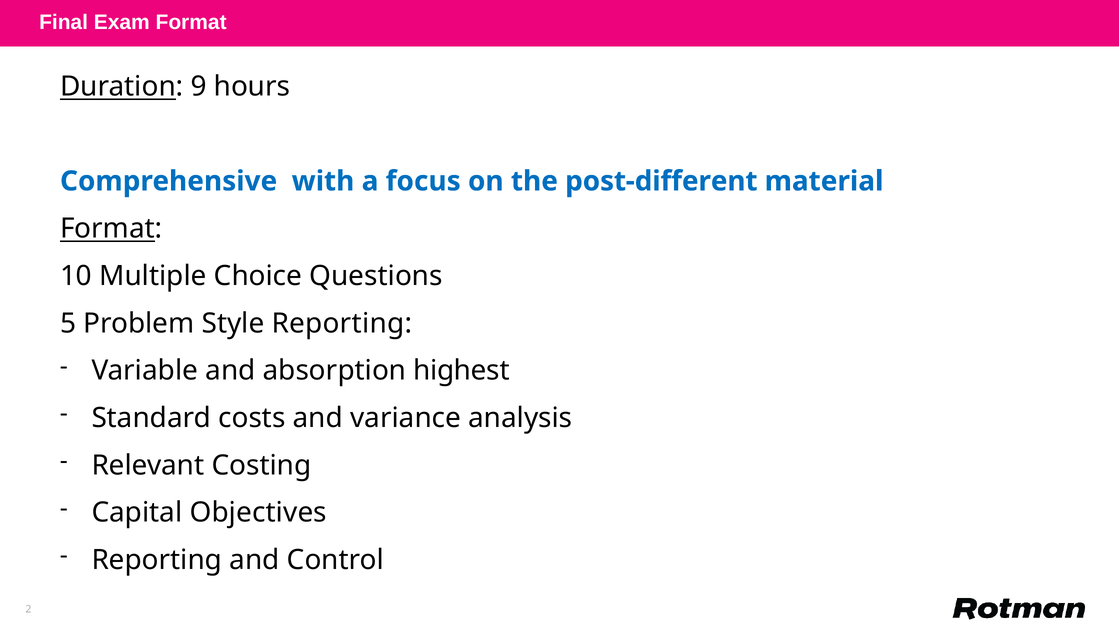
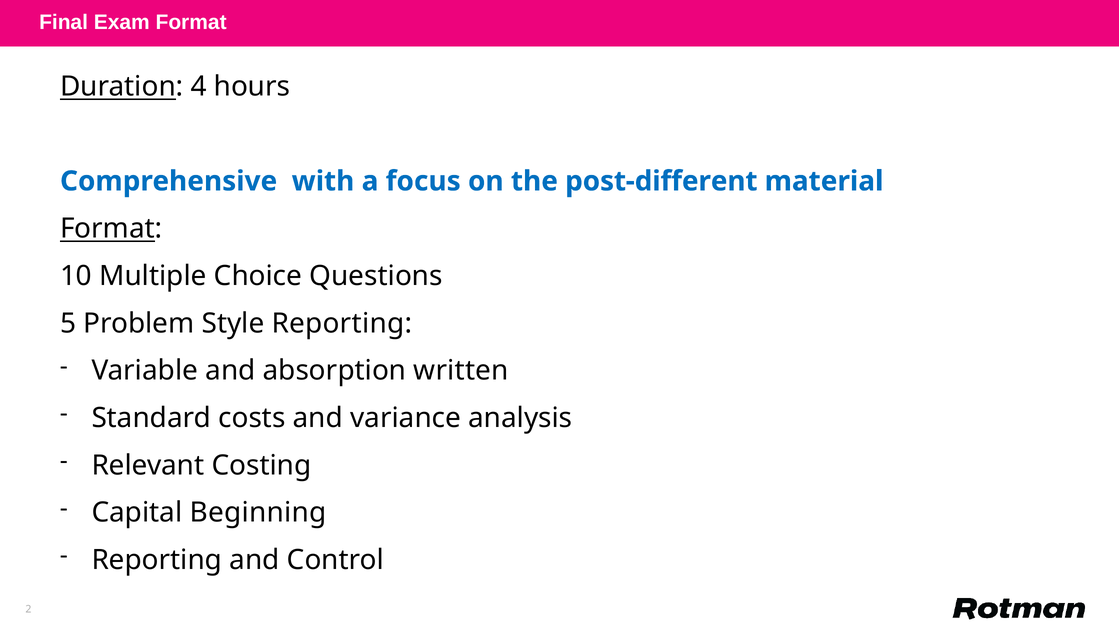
9: 9 -> 4
highest: highest -> written
Objectives: Objectives -> Beginning
